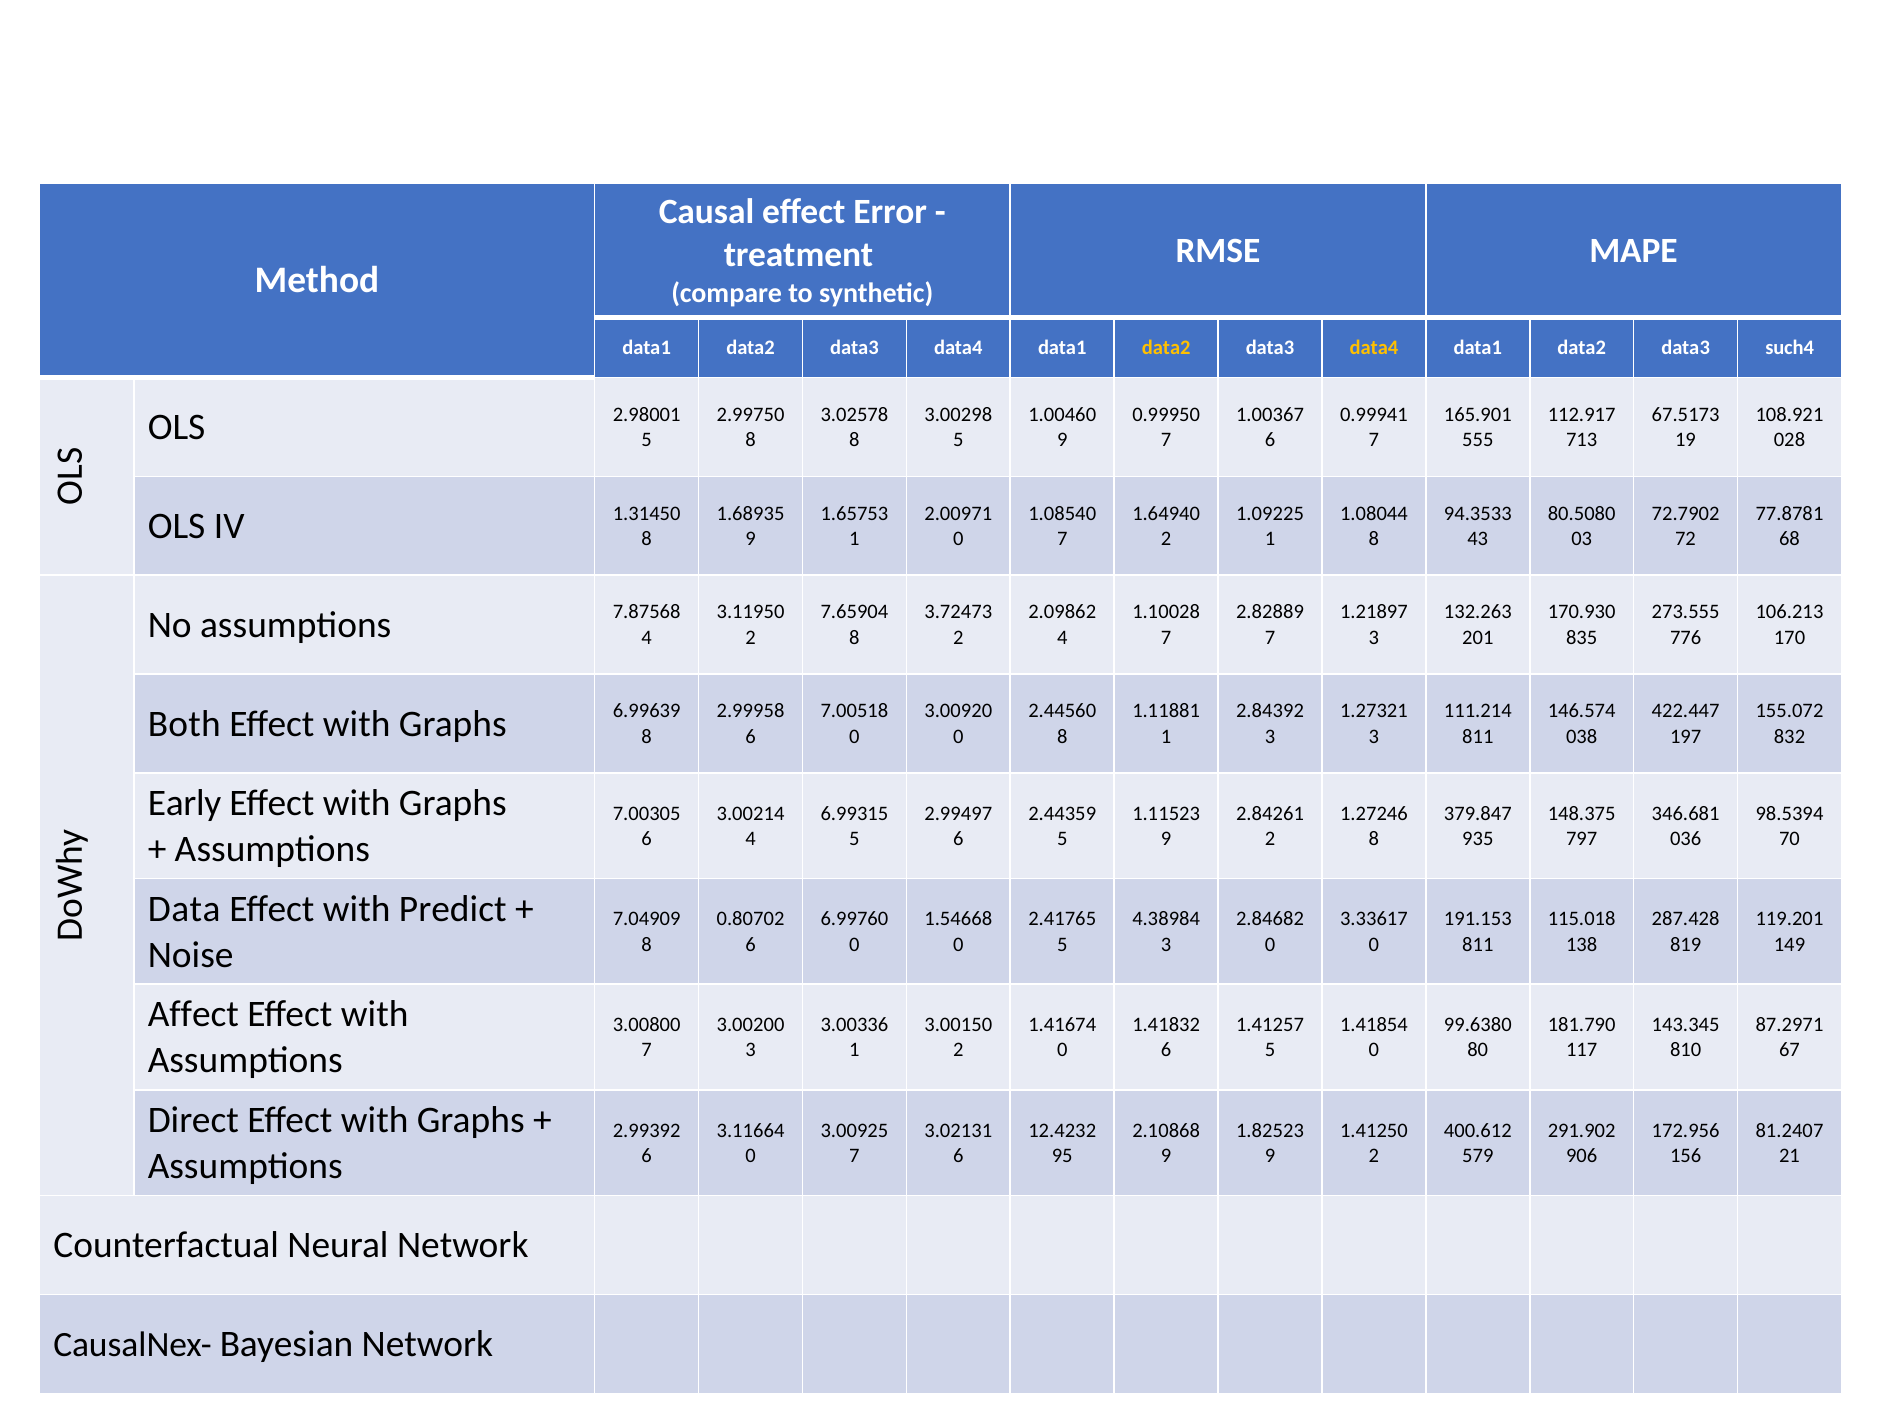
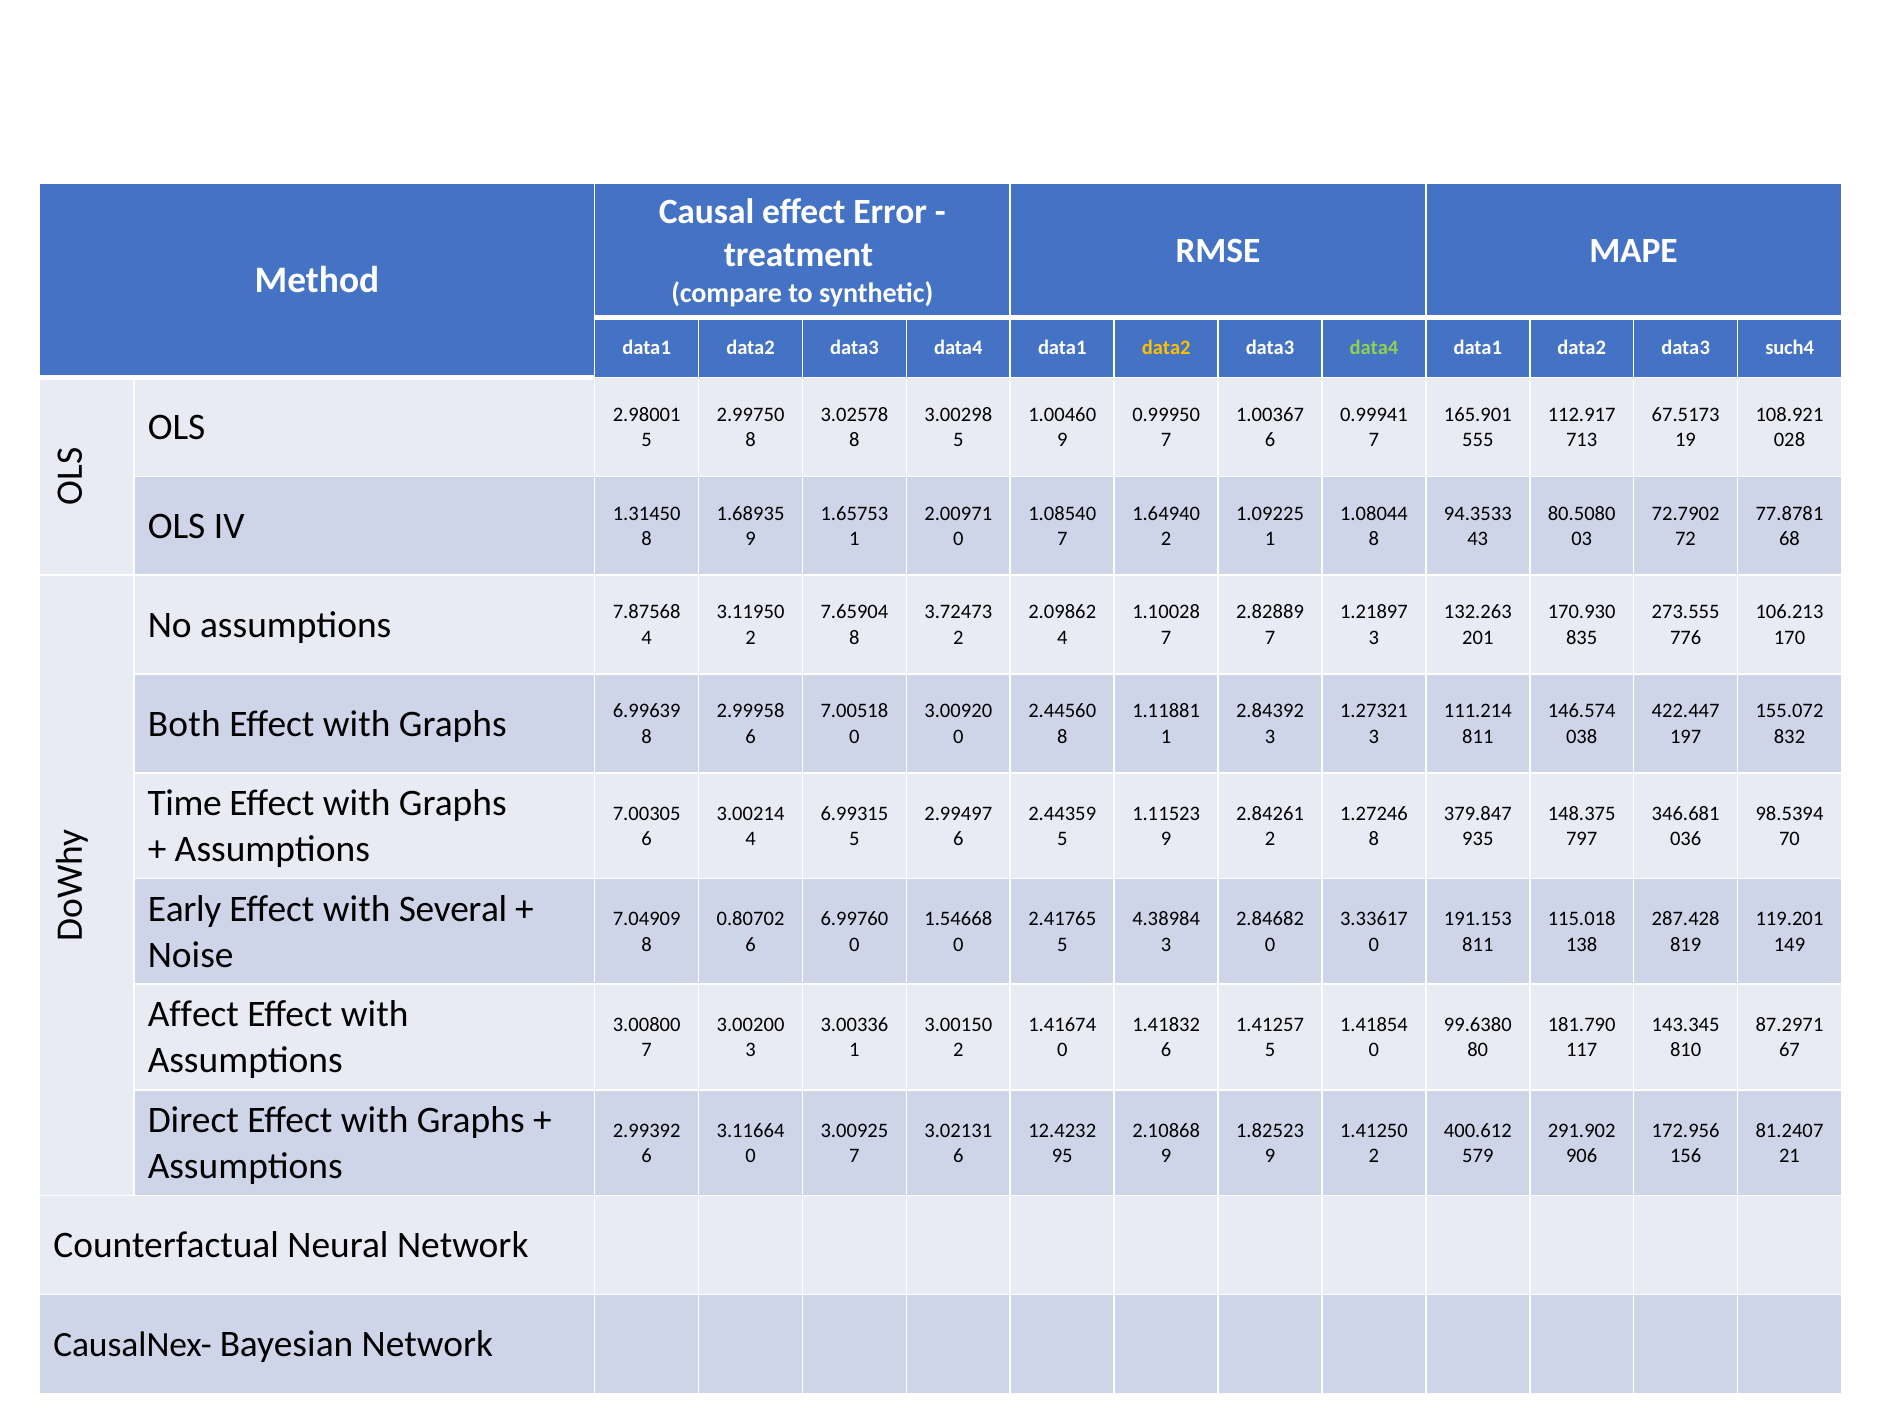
data4 at (1374, 348) colour: yellow -> light green
Early: Early -> Time
Data: Data -> Early
Predict: Predict -> Several
